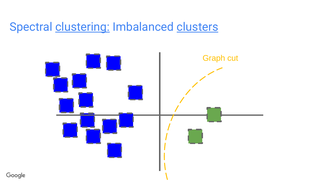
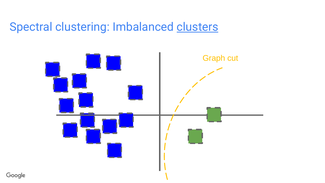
clustering underline: present -> none
